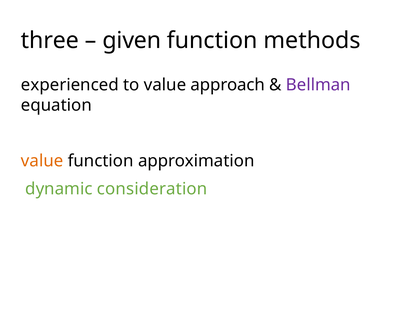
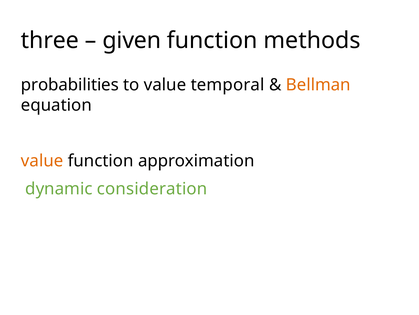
experienced: experienced -> probabilities
approach: approach -> temporal
Bellman colour: purple -> orange
